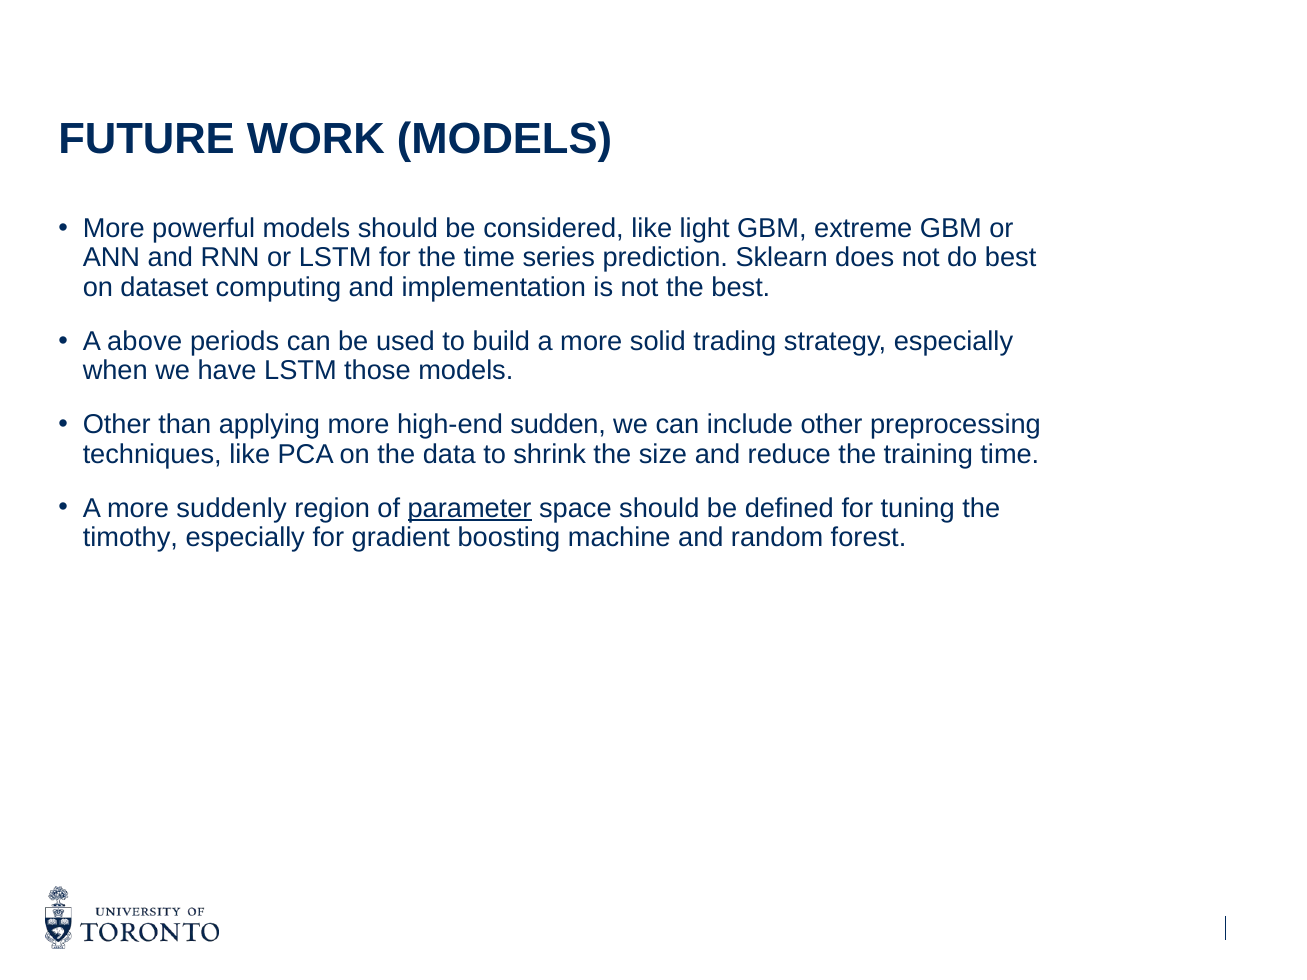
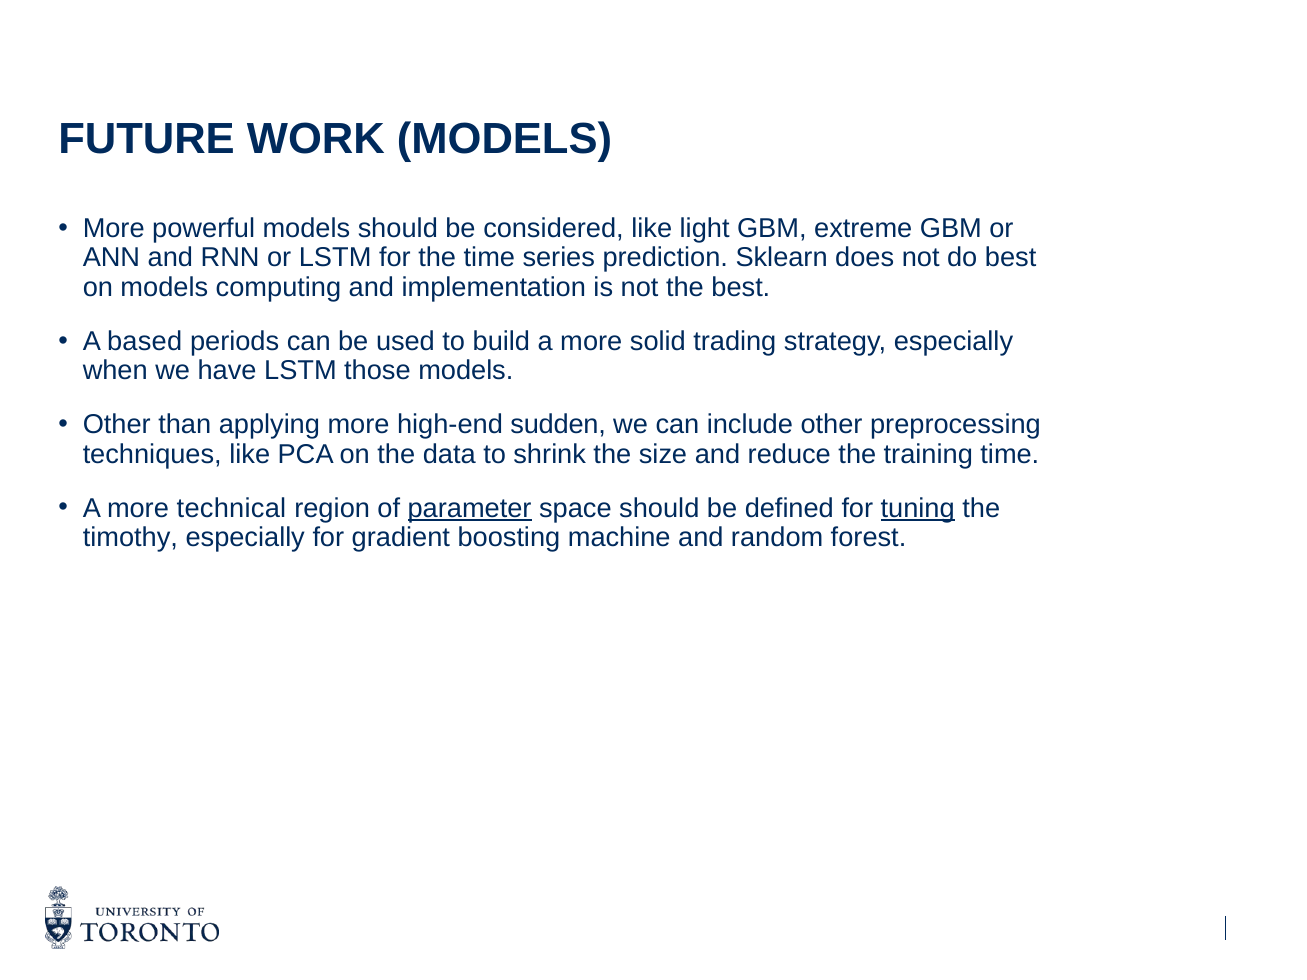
on dataset: dataset -> models
above: above -> based
suddenly: suddenly -> technical
tuning underline: none -> present
